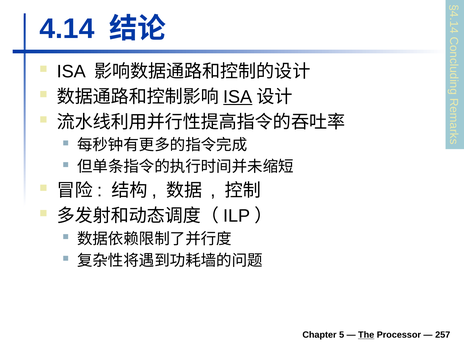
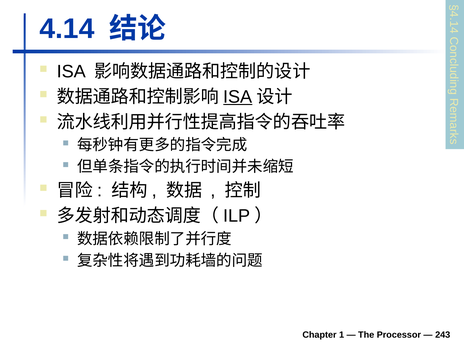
Chapter 5: 5 -> 1
The underline: present -> none
257: 257 -> 243
